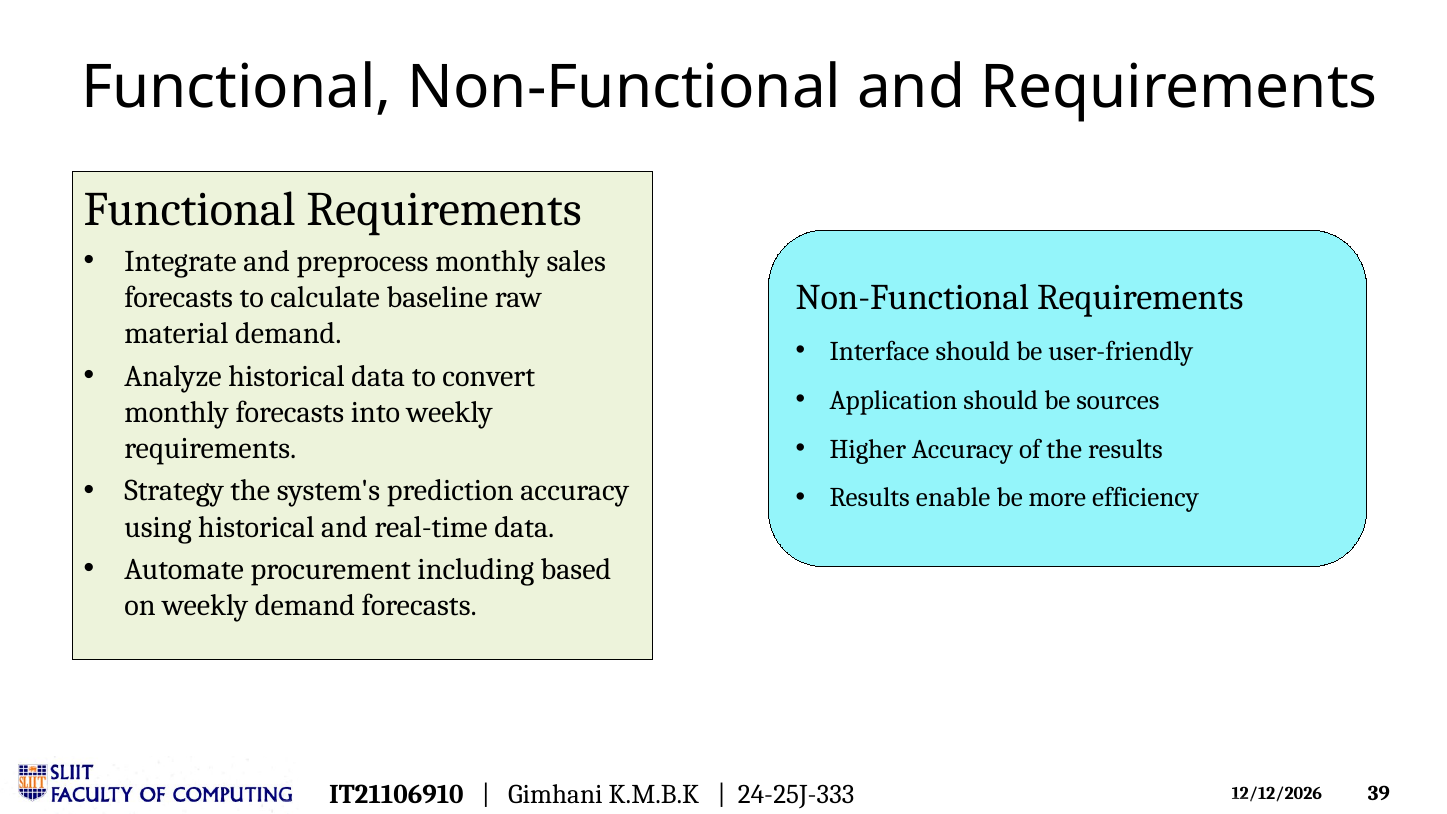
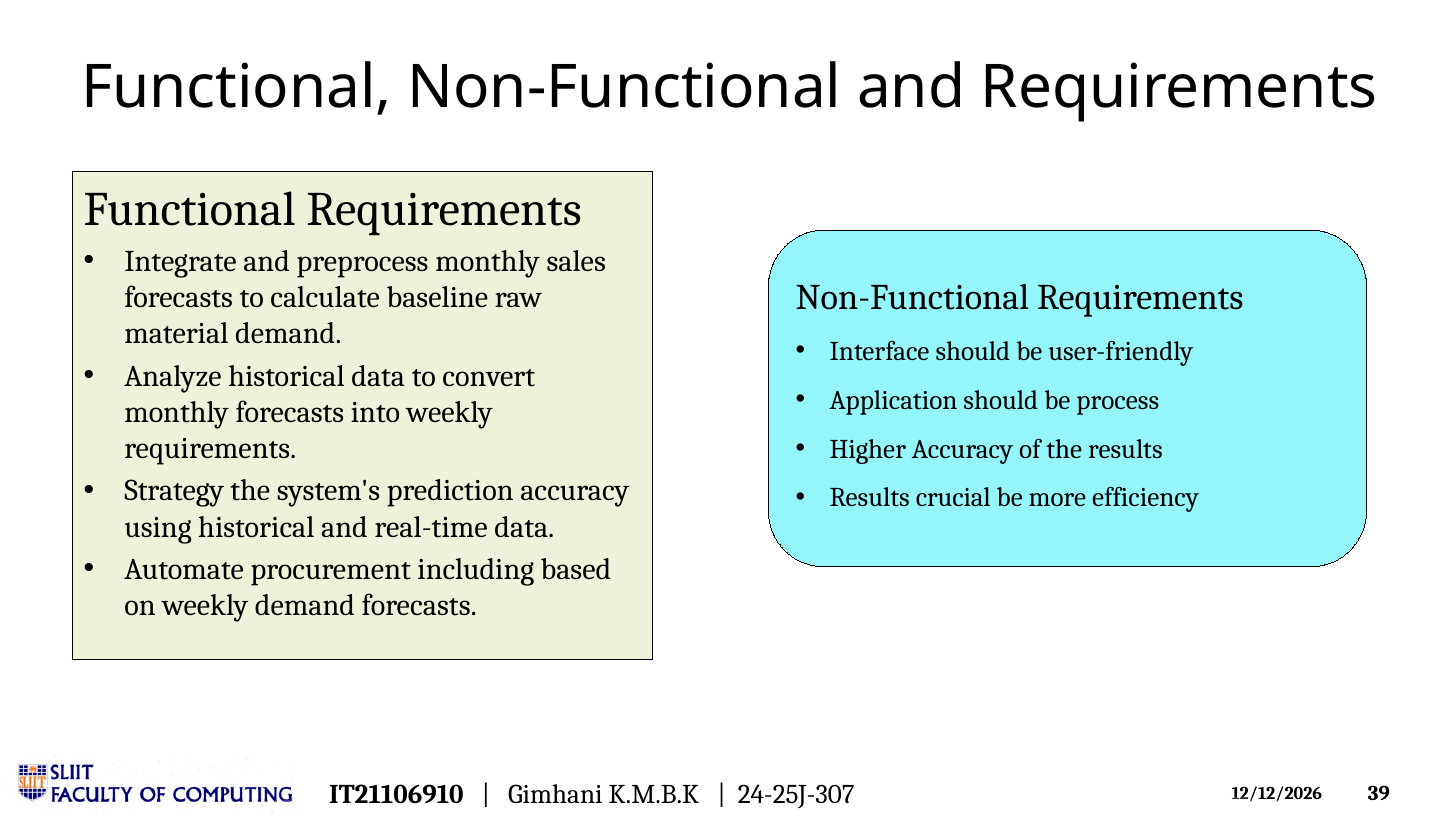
sources: sources -> process
enable: enable -> crucial
24-25J-333: 24-25J-333 -> 24-25J-307
